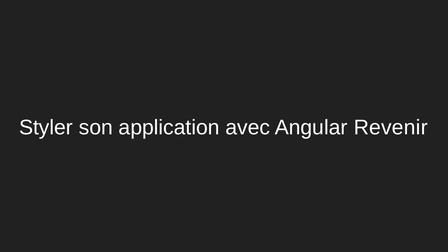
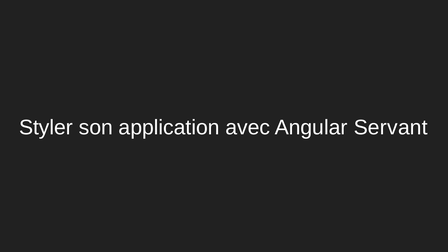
Revenir: Revenir -> Servant
